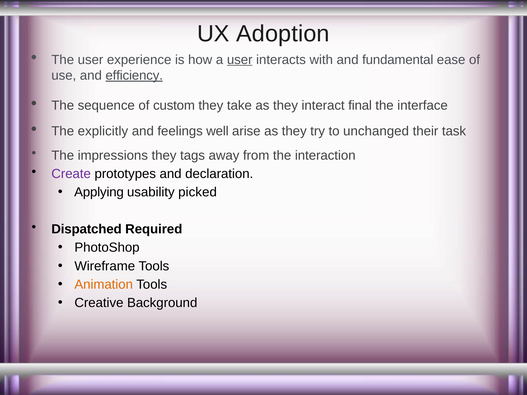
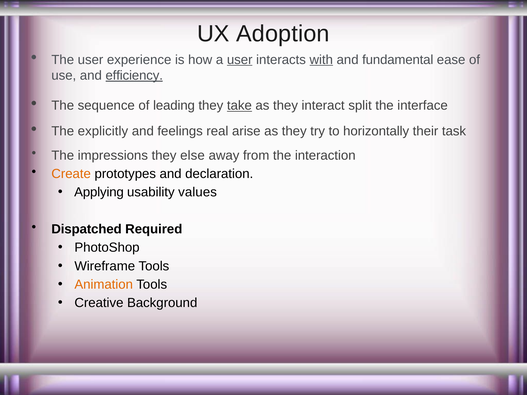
with underline: none -> present
custom: custom -> leading
take underline: none -> present
final: final -> split
well: well -> real
unchanged: unchanged -> horizontally
tags: tags -> else
Create colour: purple -> orange
picked: picked -> values
